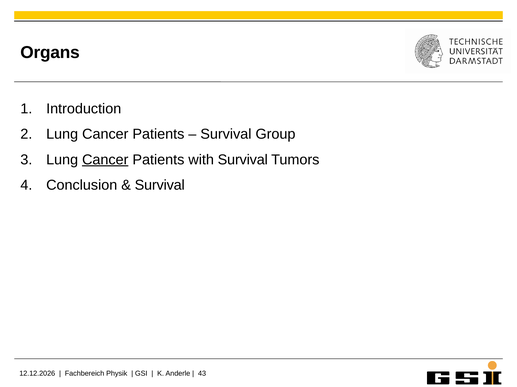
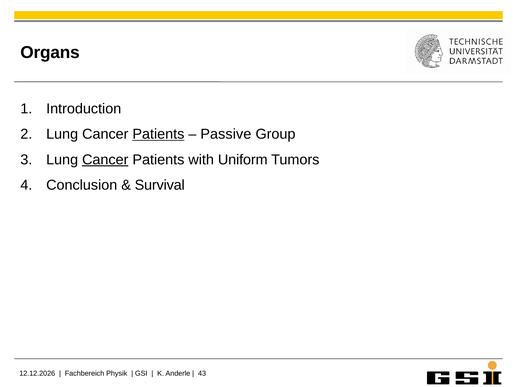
Patients at (158, 134) underline: none -> present
Survival at (226, 134): Survival -> Passive
with Survival: Survival -> Uniform
